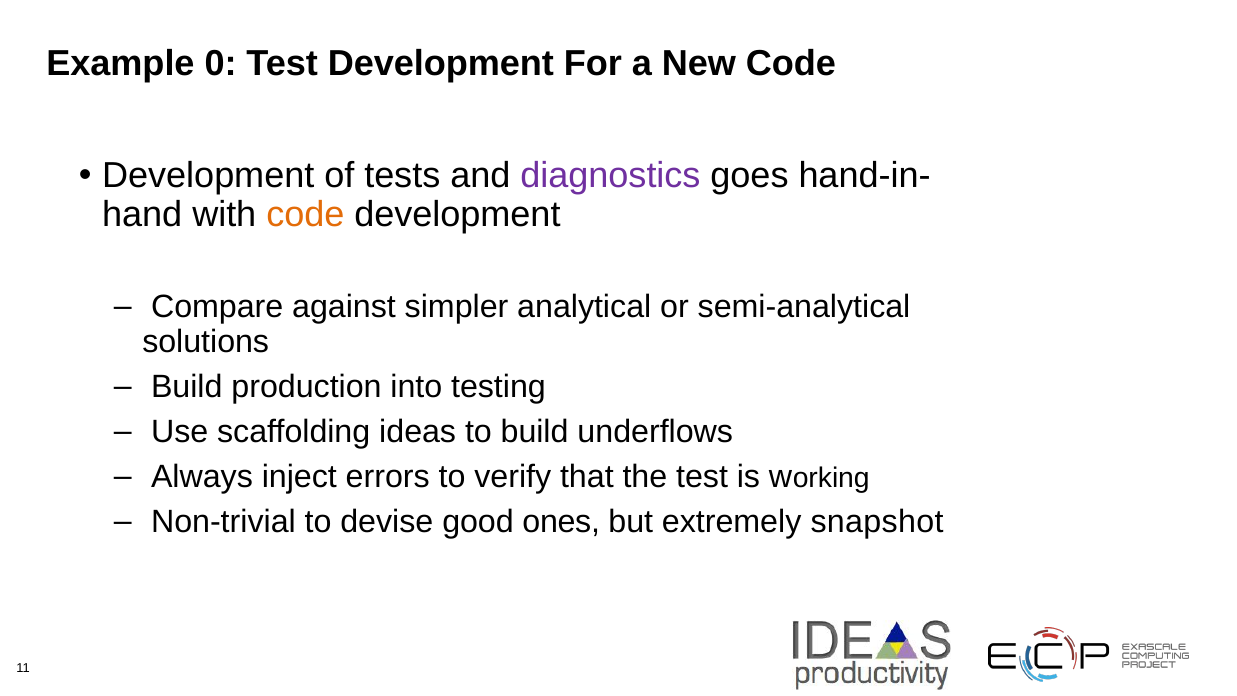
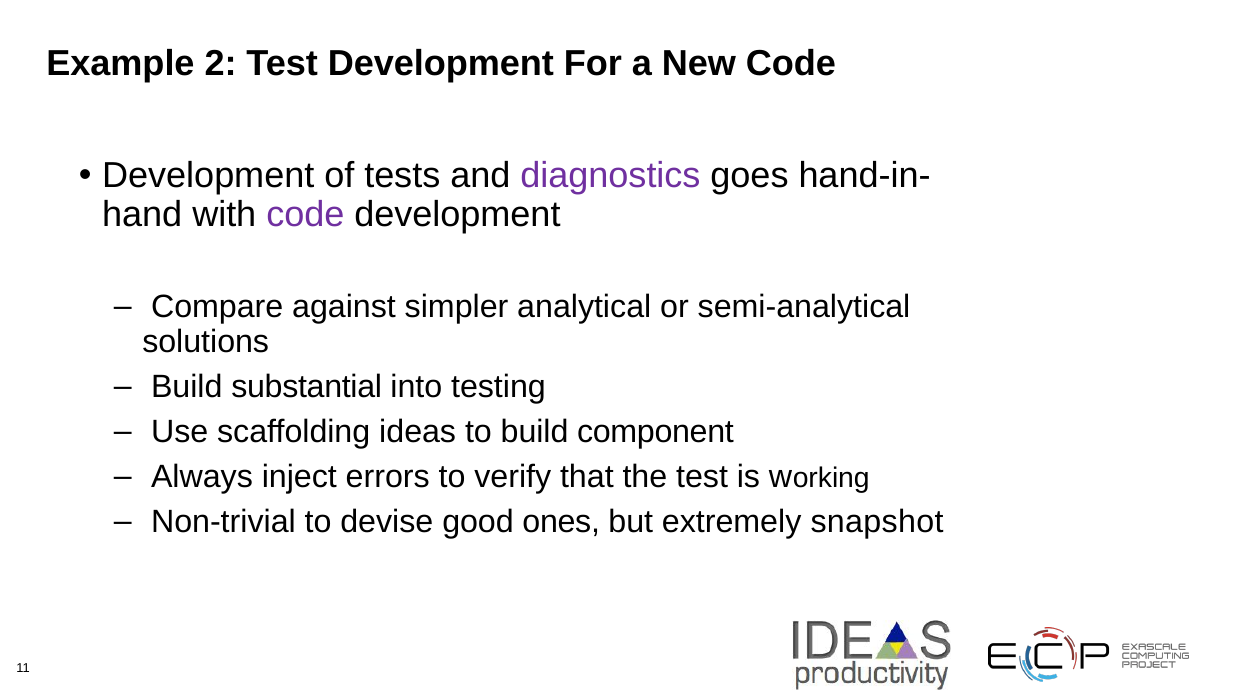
0: 0 -> 2
code at (305, 215) colour: orange -> purple
production: production -> substantial
underflows: underflows -> component
